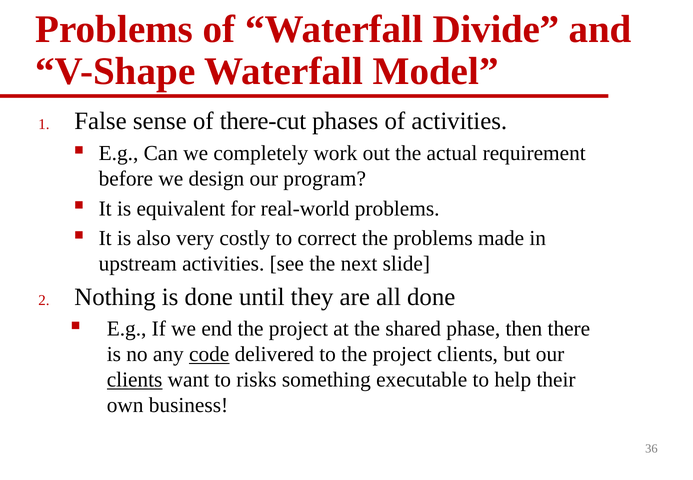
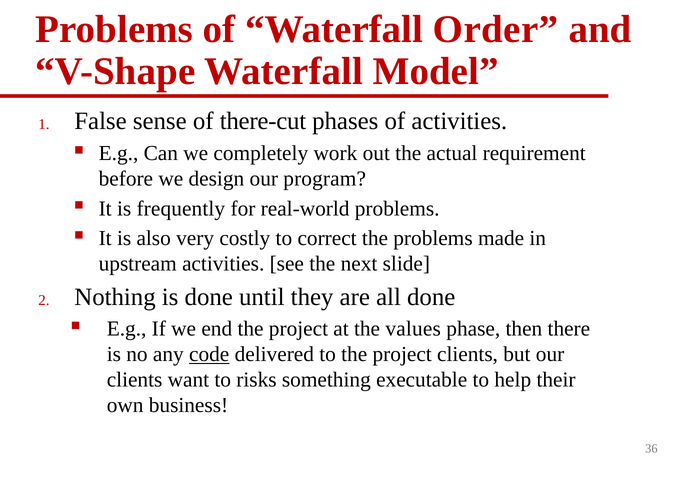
Divide: Divide -> Order
equivalent: equivalent -> frequently
shared: shared -> values
clients at (135, 380) underline: present -> none
